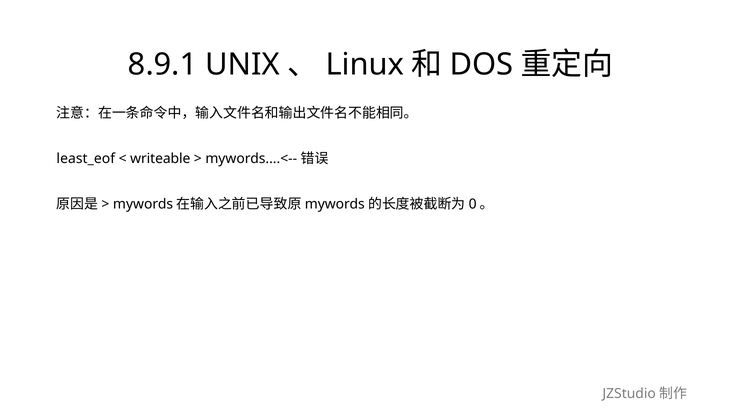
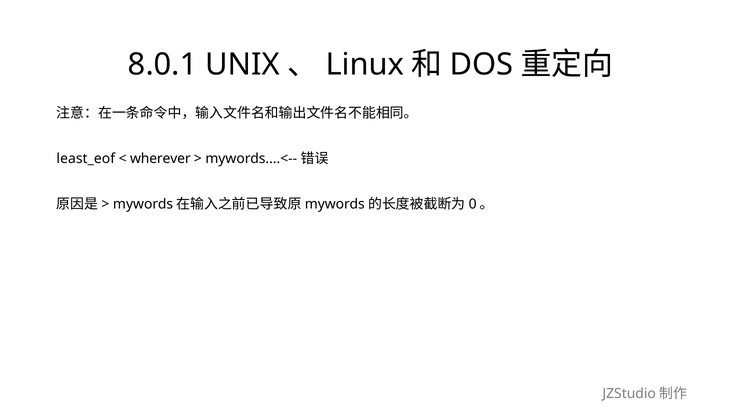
8.9.1: 8.9.1 -> 8.0.1
writeable: writeable -> wherever
